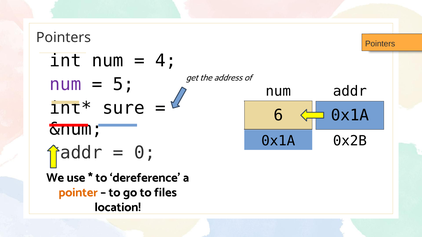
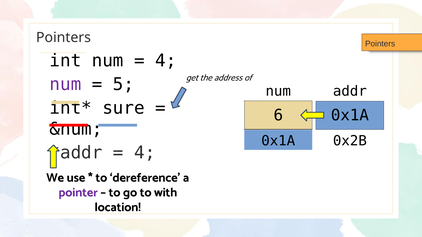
0 at (145, 153): 0 -> 4
pointer colour: orange -> purple
files: files -> with
